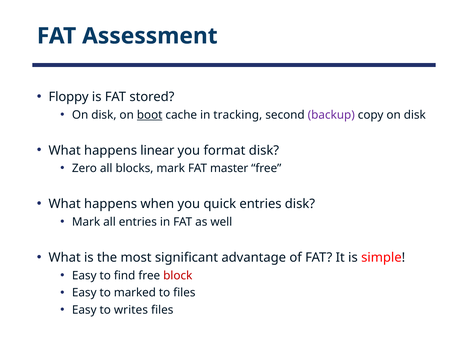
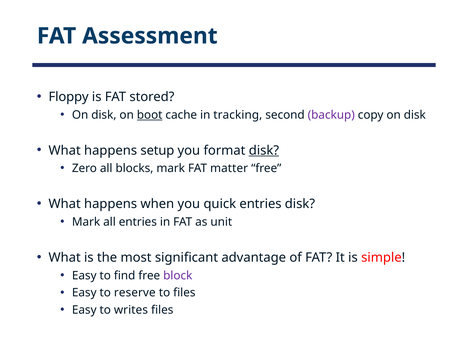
linear: linear -> setup
disk at (264, 150) underline: none -> present
master: master -> matter
well: well -> unit
block colour: red -> purple
marked: marked -> reserve
